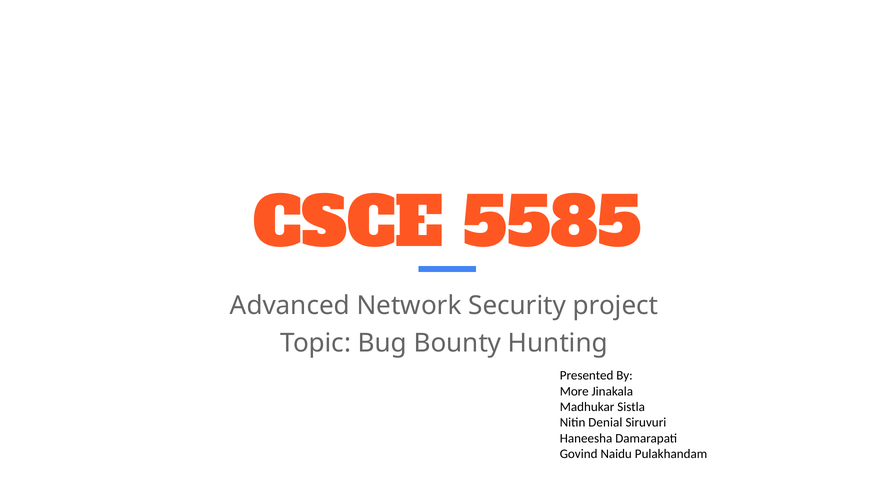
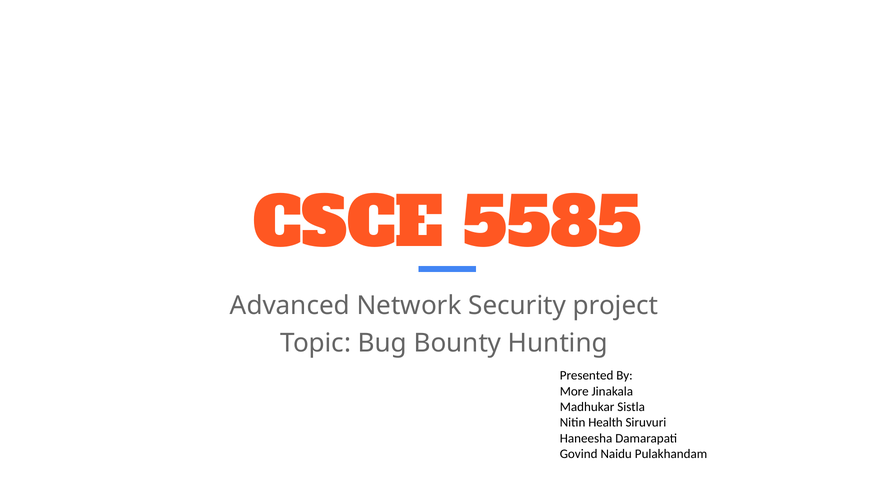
Denial: Denial -> Health
